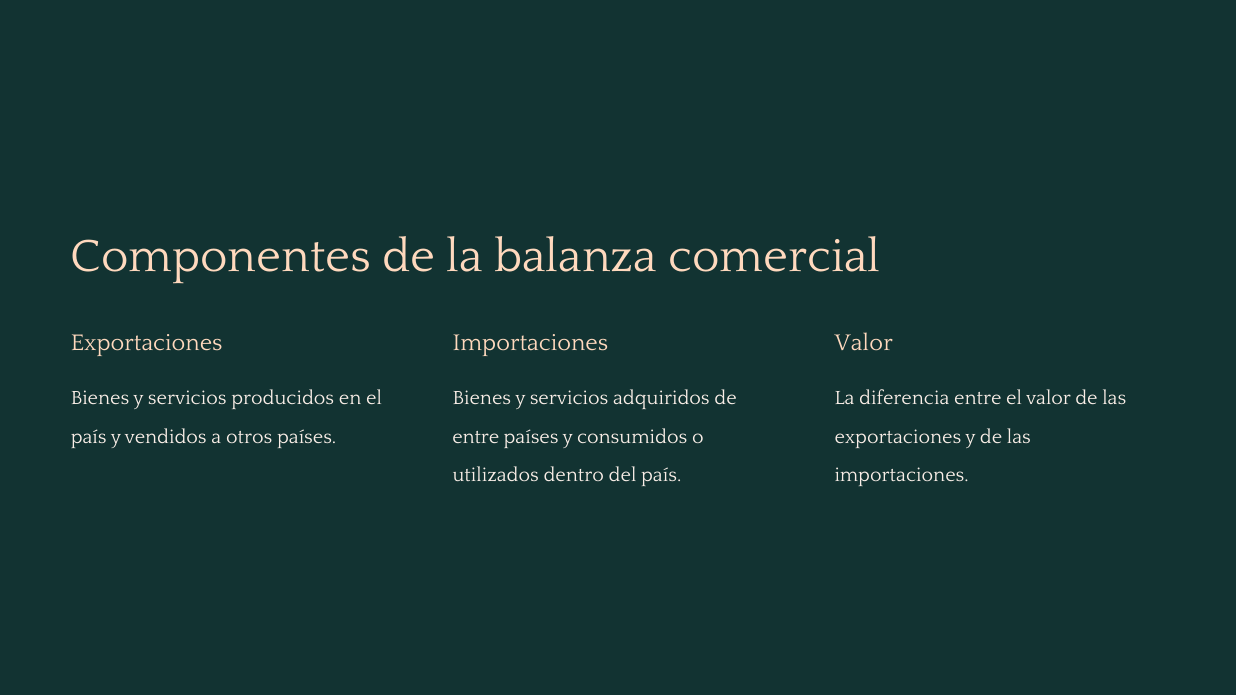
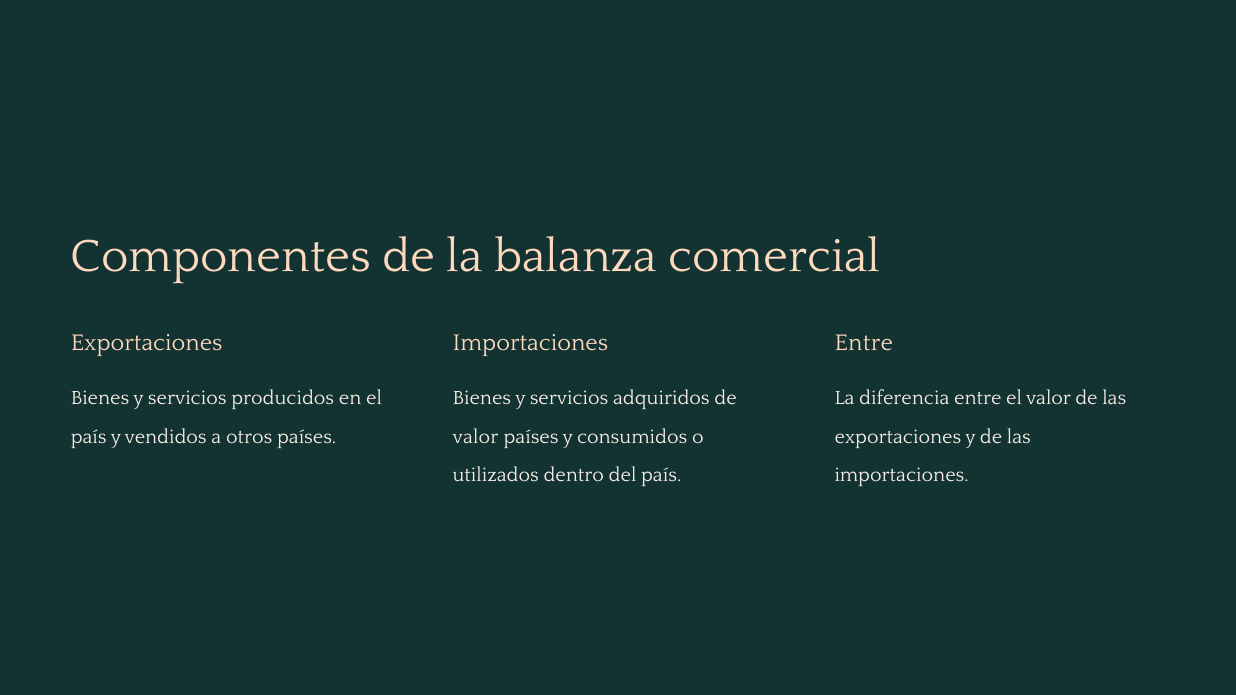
Valor at (864, 343): Valor -> Entre
entre at (476, 437): entre -> valor
